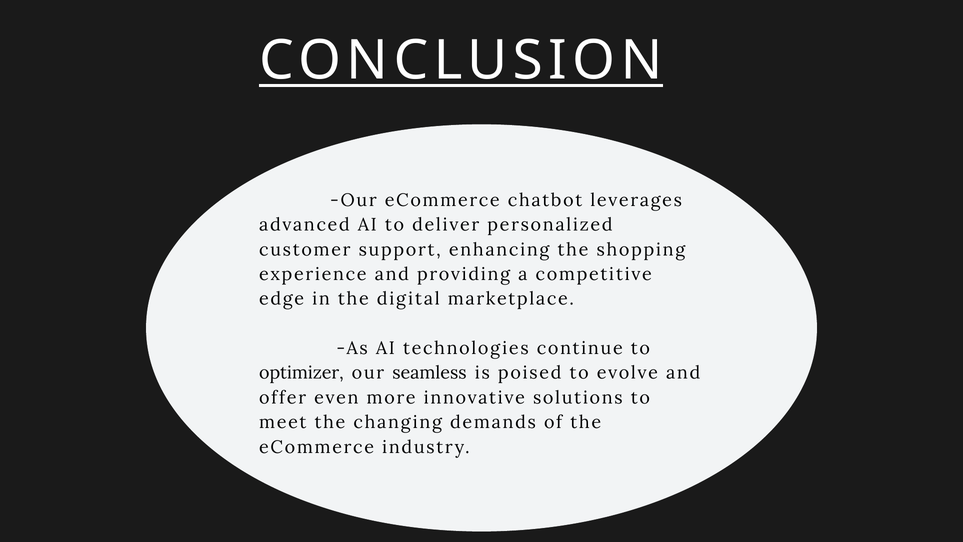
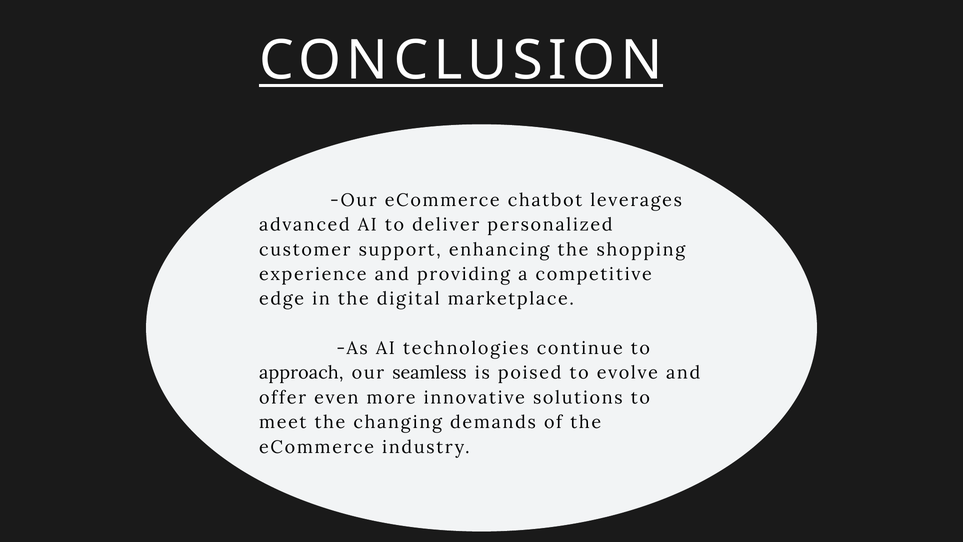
optimizer: optimizer -> approach
